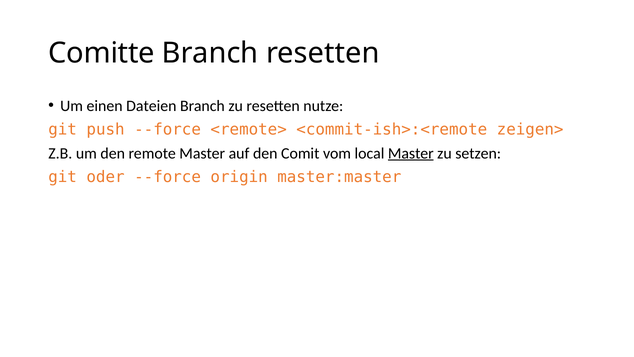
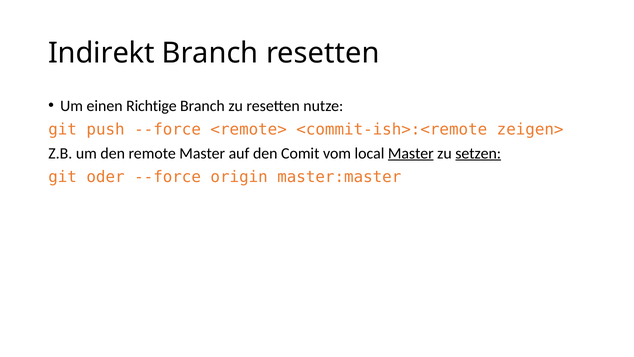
Comitte: Comitte -> Indirekt
Dateien: Dateien -> Richtige
setzen underline: none -> present
